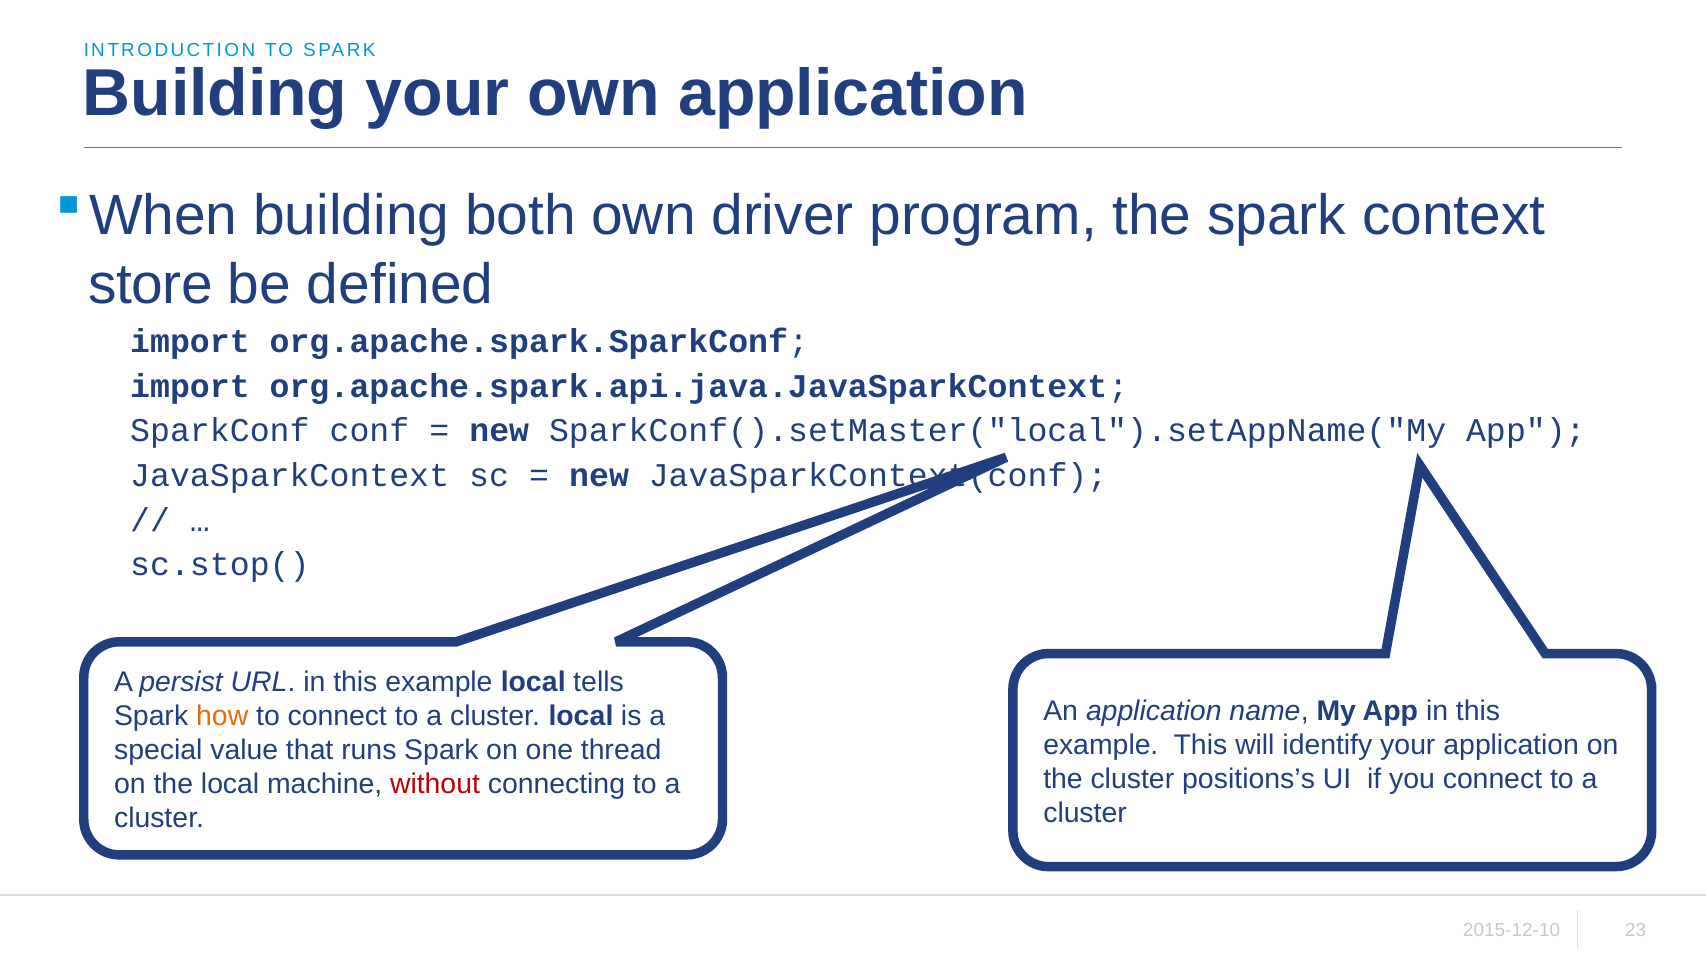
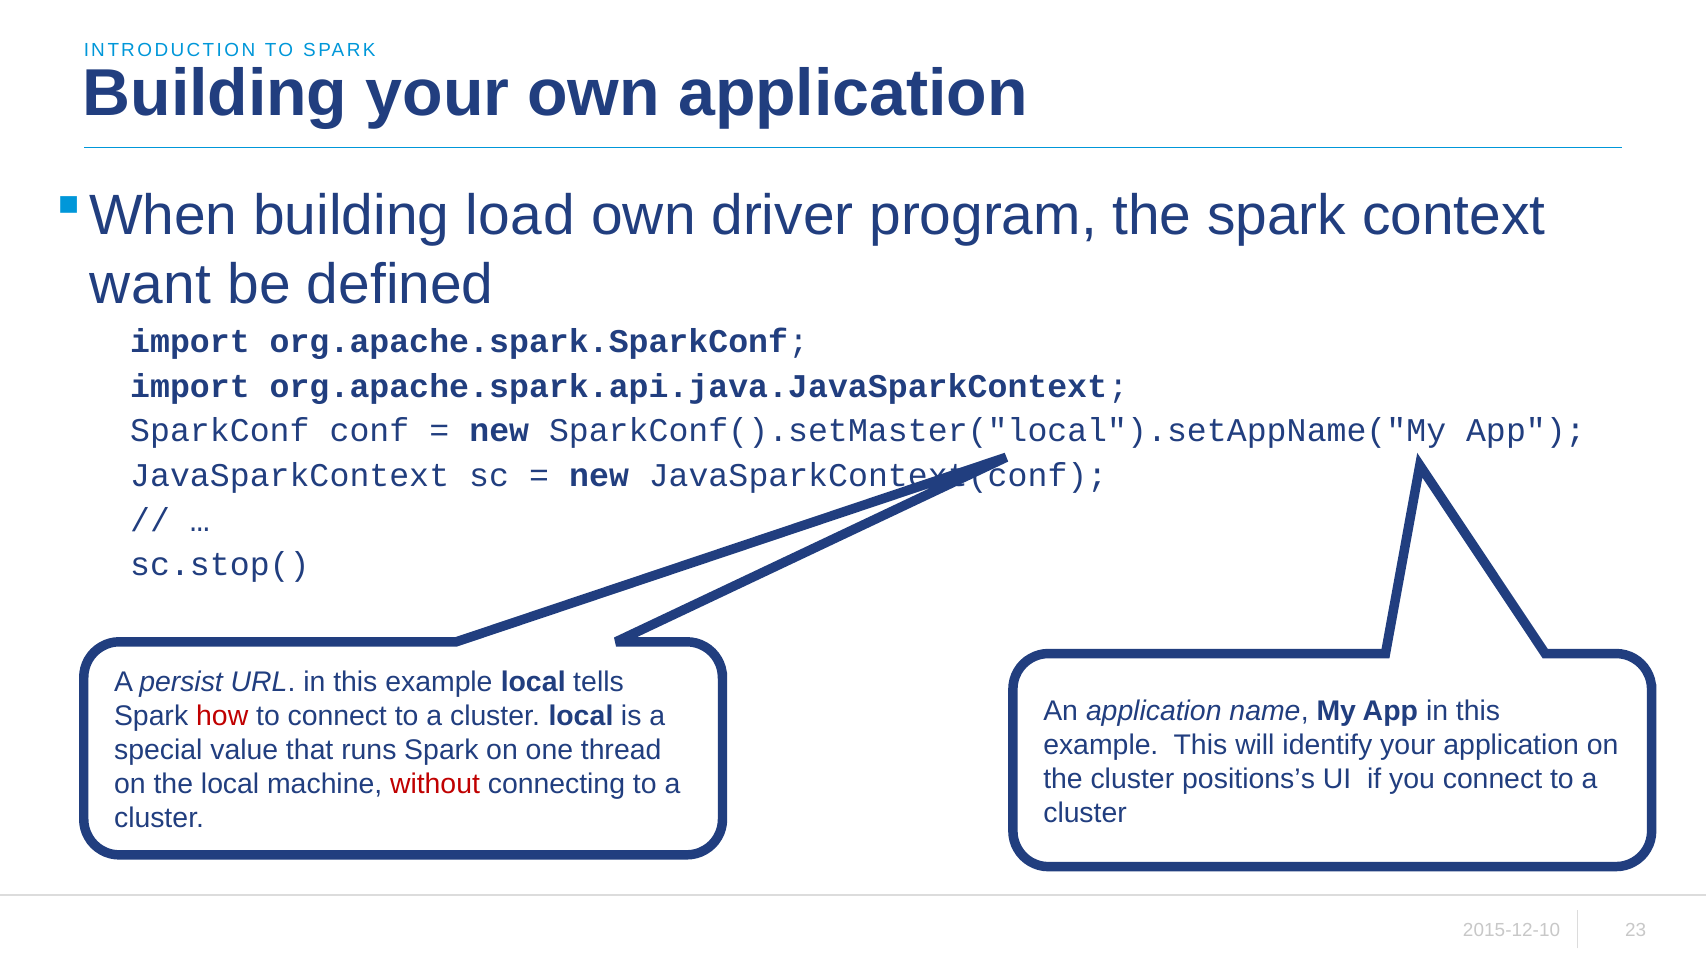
both: both -> load
store: store -> want
how colour: orange -> red
